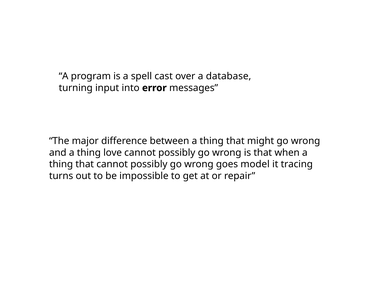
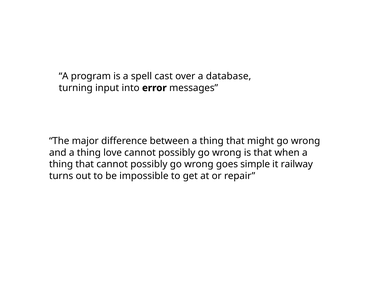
model: model -> simple
tracing: tracing -> railway
